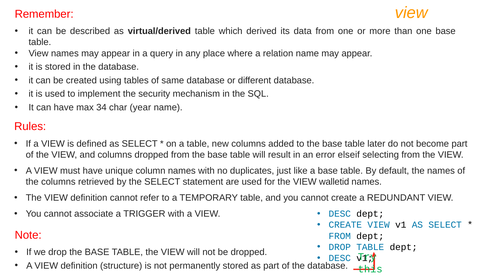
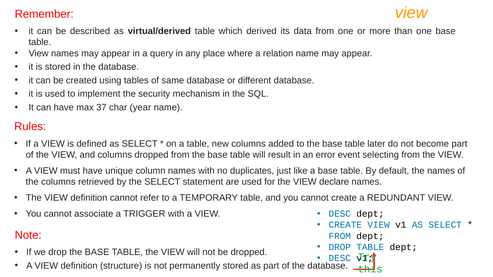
34: 34 -> 37
elseif: elseif -> event
walletid: walletid -> declare
